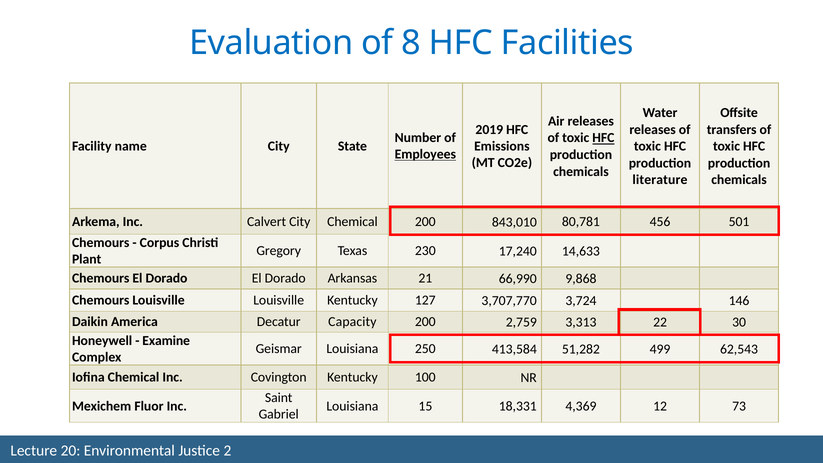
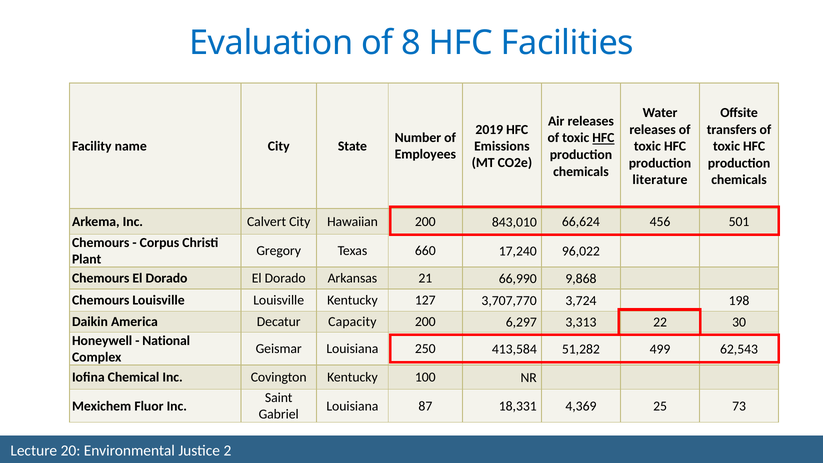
Employees underline: present -> none
City Chemical: Chemical -> Hawaiian
80,781: 80,781 -> 66,624
230: 230 -> 660
14,633: 14,633 -> 96,022
146: 146 -> 198
2,759: 2,759 -> 6,297
Examine: Examine -> National
15: 15 -> 87
12: 12 -> 25
